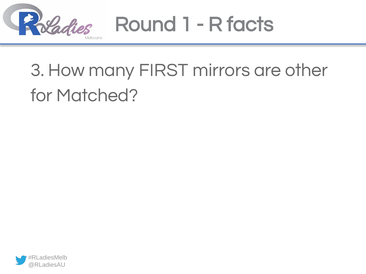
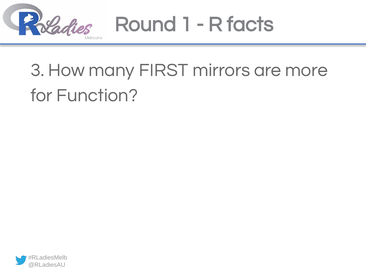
other: other -> more
Matched: Matched -> Function
